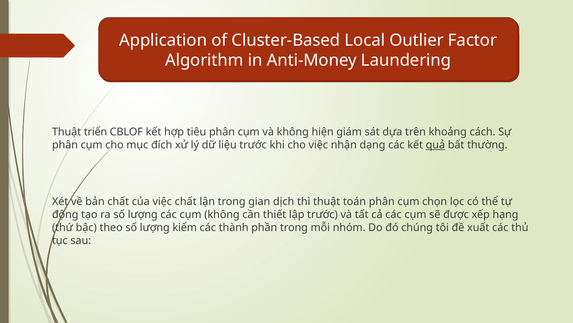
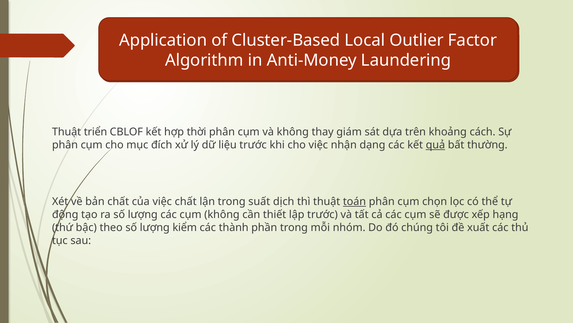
tiêu: tiêu -> thời
hiện: hiện -> thay
gian: gian -> suất
toán underline: none -> present
